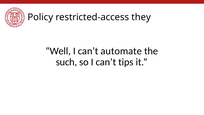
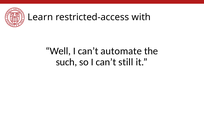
Policy: Policy -> Learn
they: they -> with
tips: tips -> still
